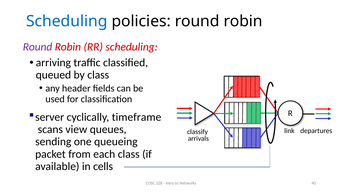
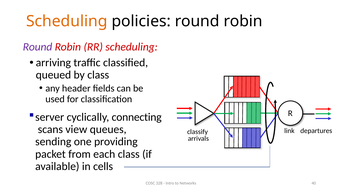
Scheduling at (67, 21) colour: blue -> orange
timeframe: timeframe -> connecting
queueing: queueing -> providing
